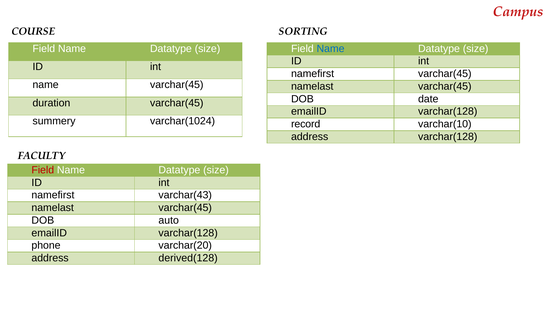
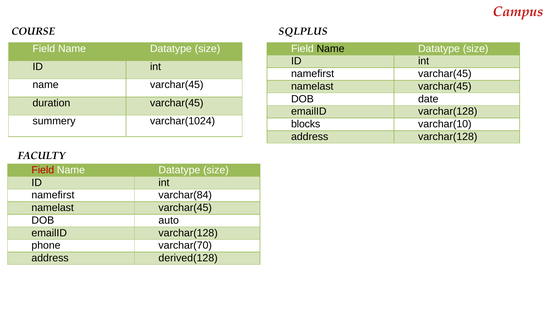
SORTING: SORTING -> SQLPLUS
Name at (331, 49) colour: blue -> black
record: record -> blocks
varchar(43: varchar(43 -> varchar(84
varchar(20: varchar(20 -> varchar(70
